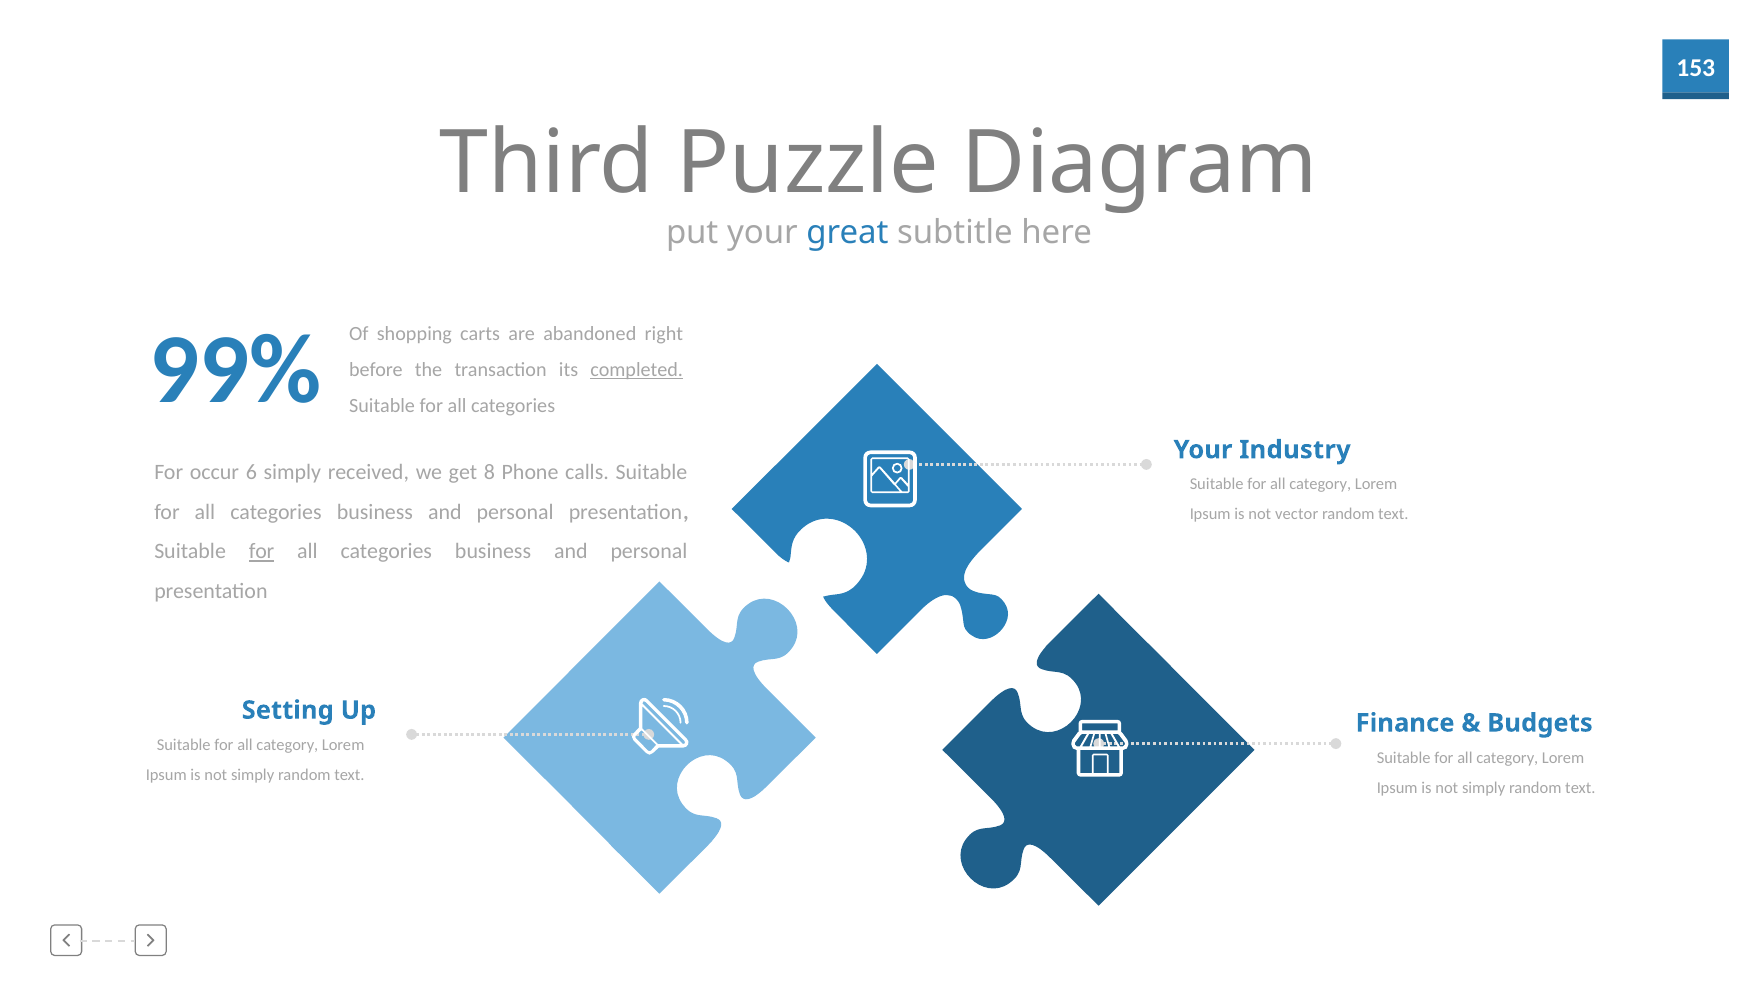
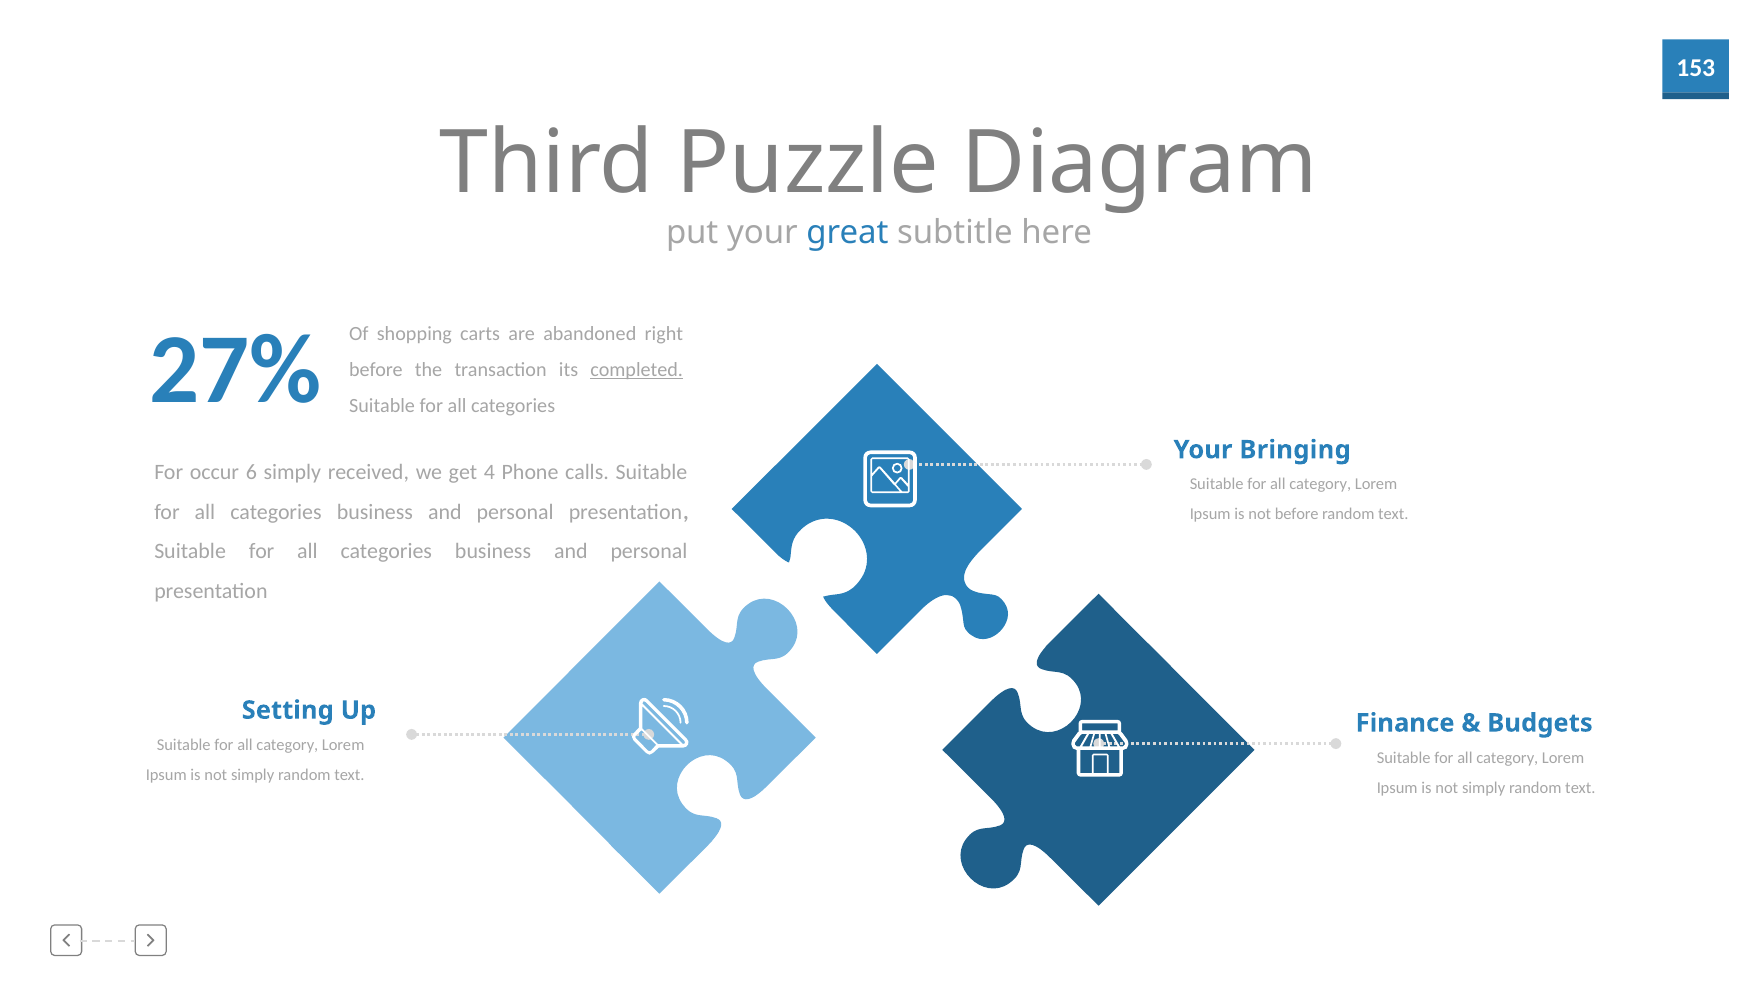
99%: 99% -> 27%
Industry: Industry -> Bringing
8: 8 -> 4
not vector: vector -> before
for at (262, 552) underline: present -> none
